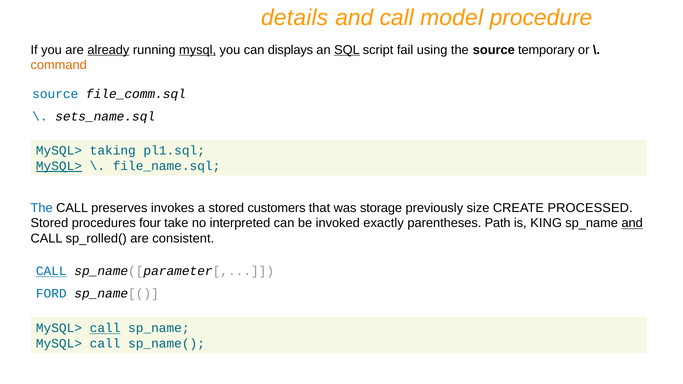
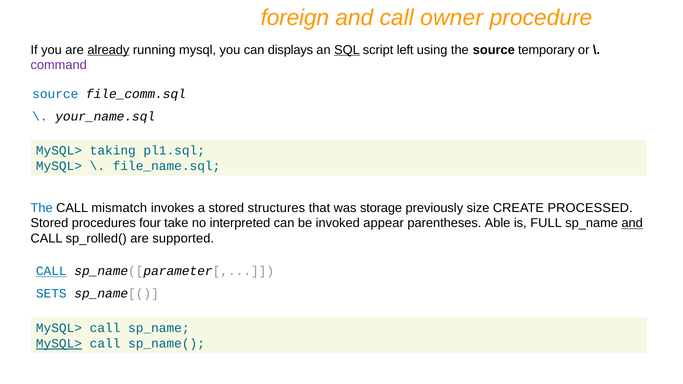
details: details -> foreign
model: model -> owner
mysql underline: present -> none
fail: fail -> left
command colour: orange -> purple
sets_name.sql: sets_name.sql -> your_name.sql
MySQL> at (59, 166) underline: present -> none
preserves: preserves -> mismatch
customers: customers -> structures
exactly: exactly -> appear
Path: Path -> Able
KING: KING -> FULL
consistent: consistent -> supported
FORD: FORD -> SETS
call at (105, 328) underline: present -> none
MySQL> at (59, 344) underline: none -> present
